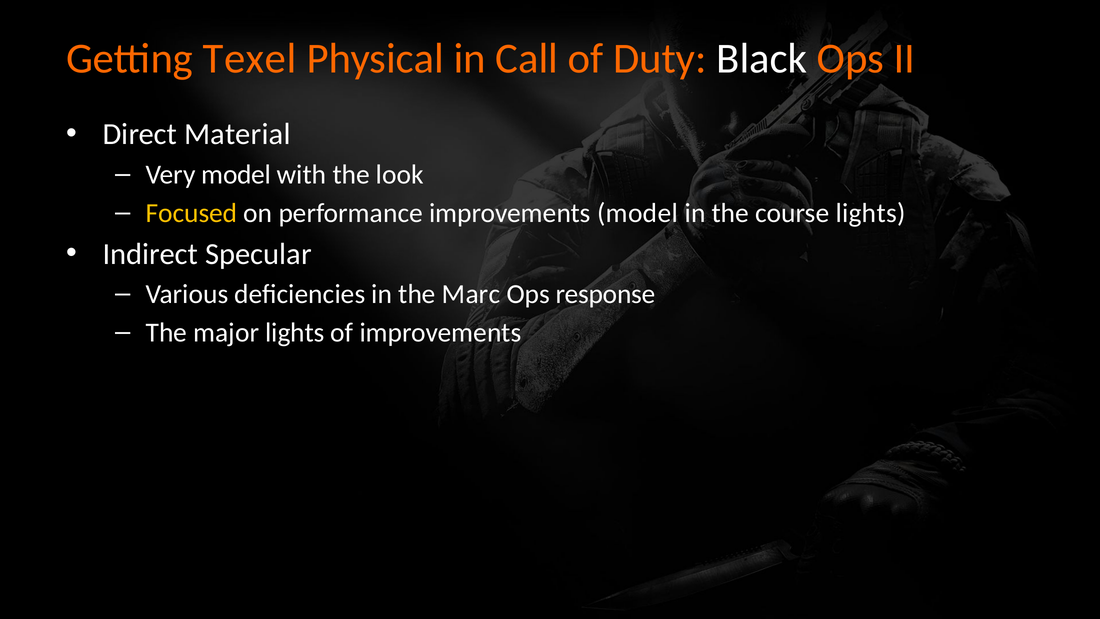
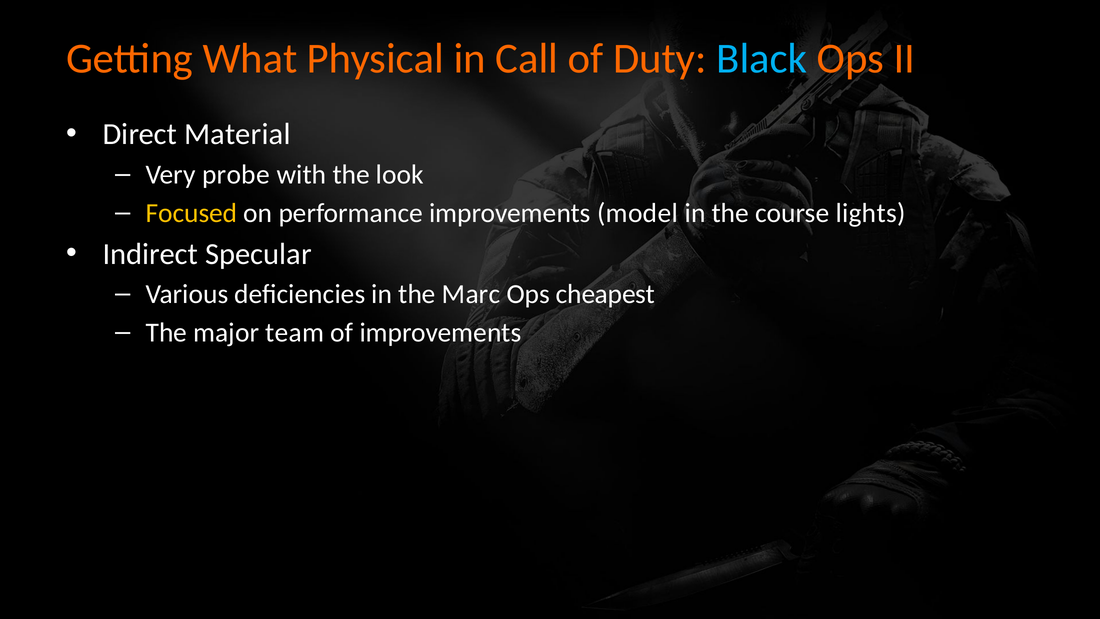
Texel: Texel -> What
Black colour: white -> light blue
Very model: model -> probe
response: response -> cheapest
major lights: lights -> team
